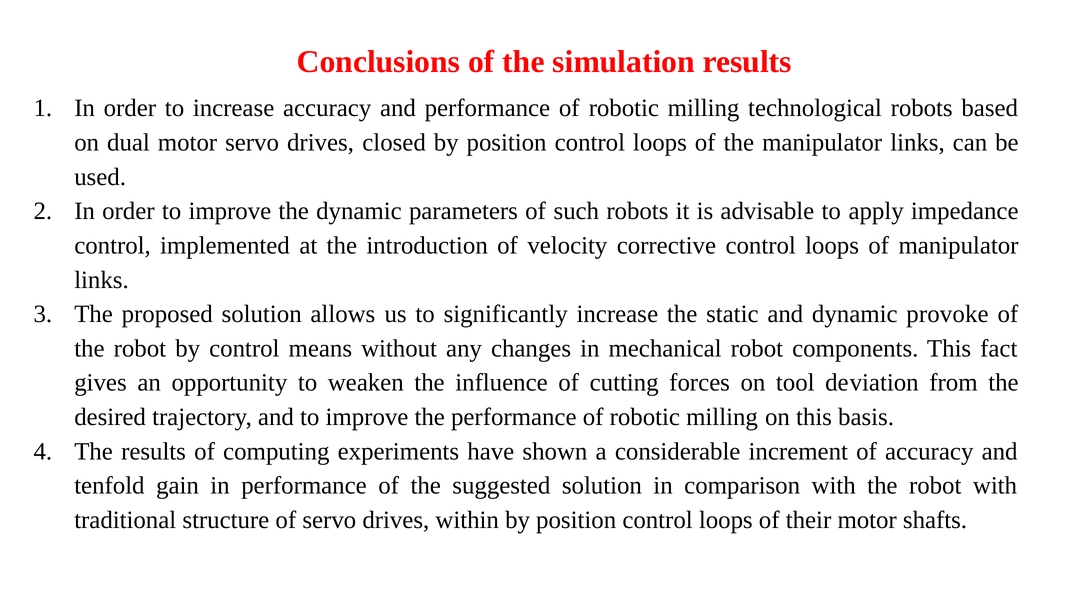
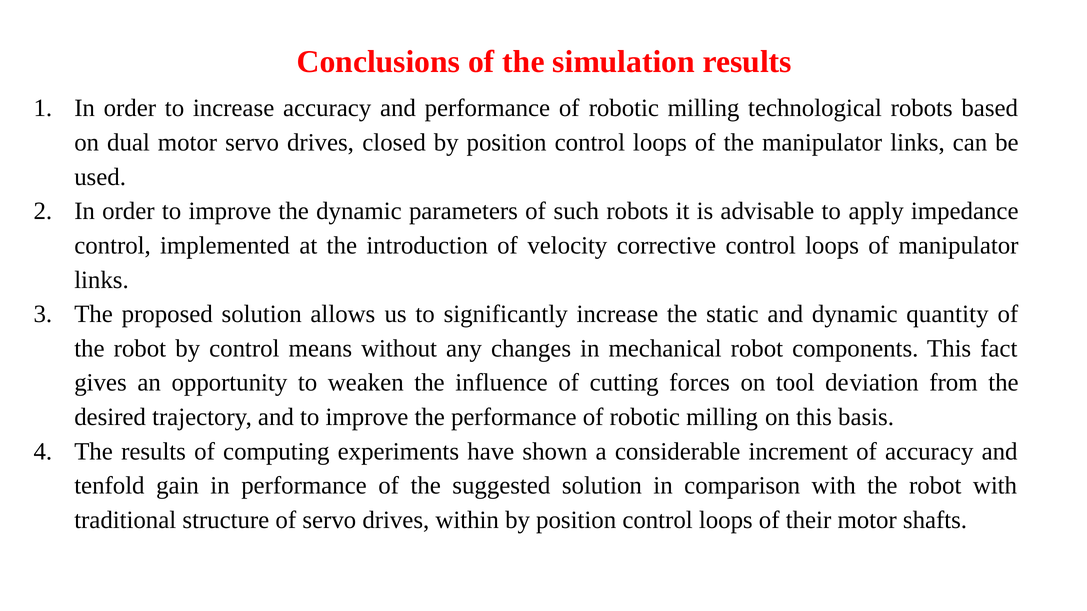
provoke: provoke -> quantity
